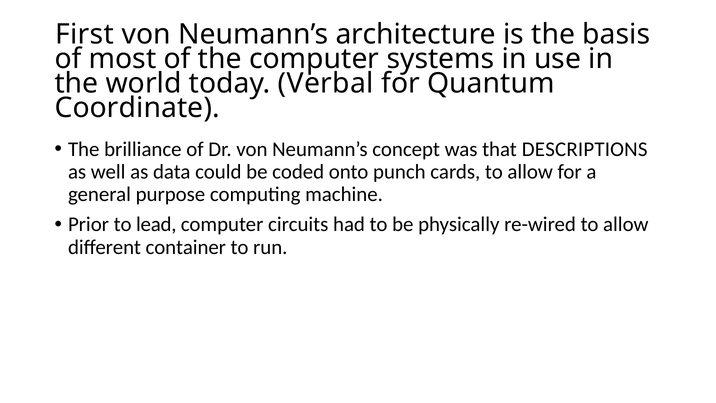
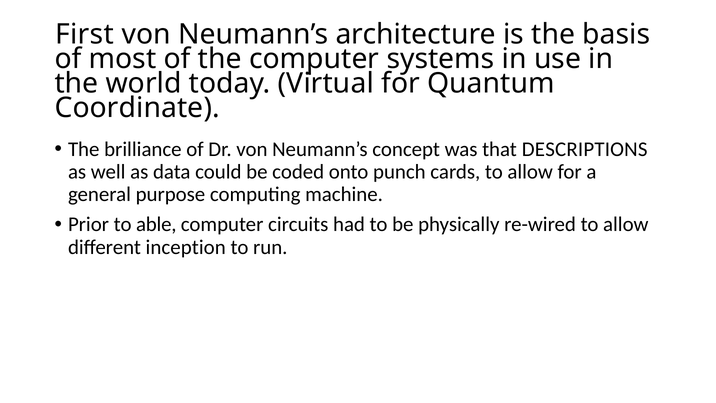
Verbal: Verbal -> Virtual
lead: lead -> able
container: container -> inception
